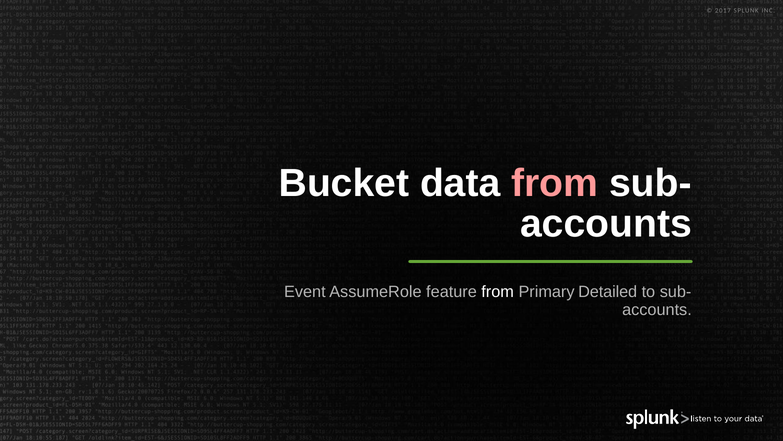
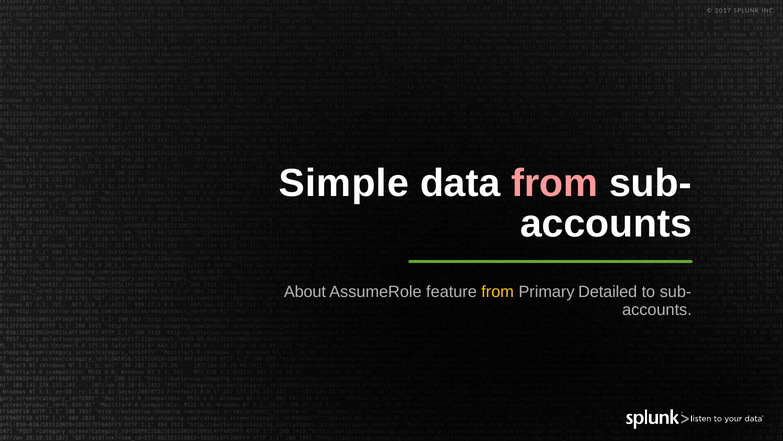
Bucket: Bucket -> Simple
Event: Event -> About
from at (498, 291) colour: white -> yellow
